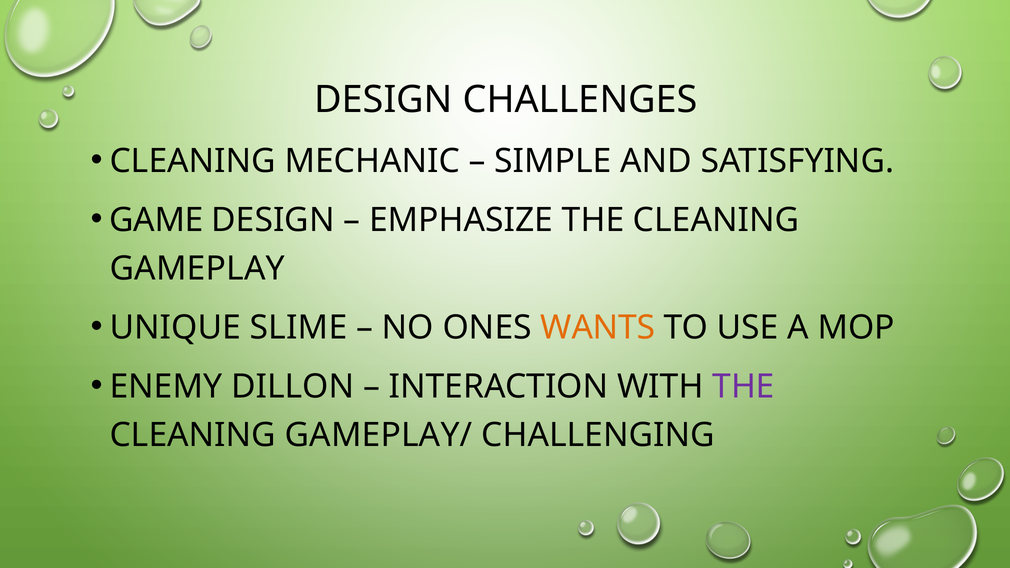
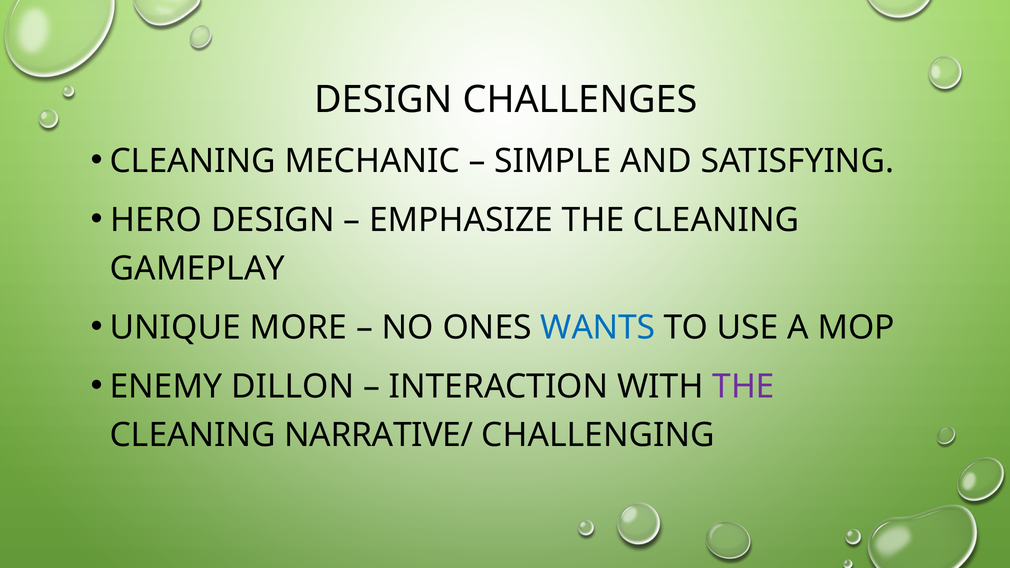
GAME: GAME -> HERO
SLIME: SLIME -> MORE
WANTS colour: orange -> blue
GAMEPLAY/: GAMEPLAY/ -> NARRATIVE/
